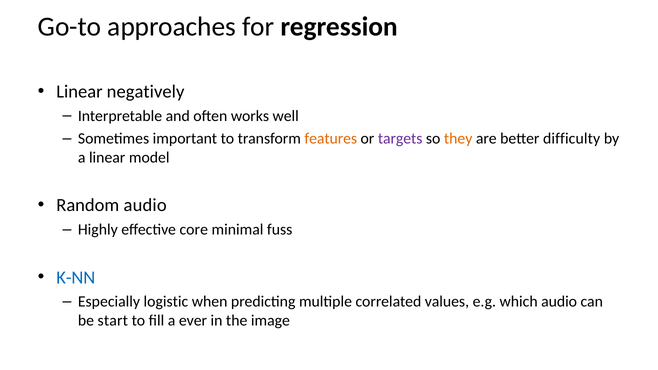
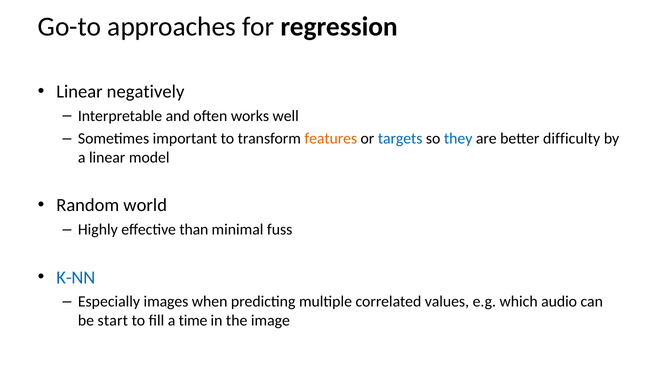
targets colour: purple -> blue
they colour: orange -> blue
Random audio: audio -> world
core: core -> than
logistic: logistic -> images
ever: ever -> time
